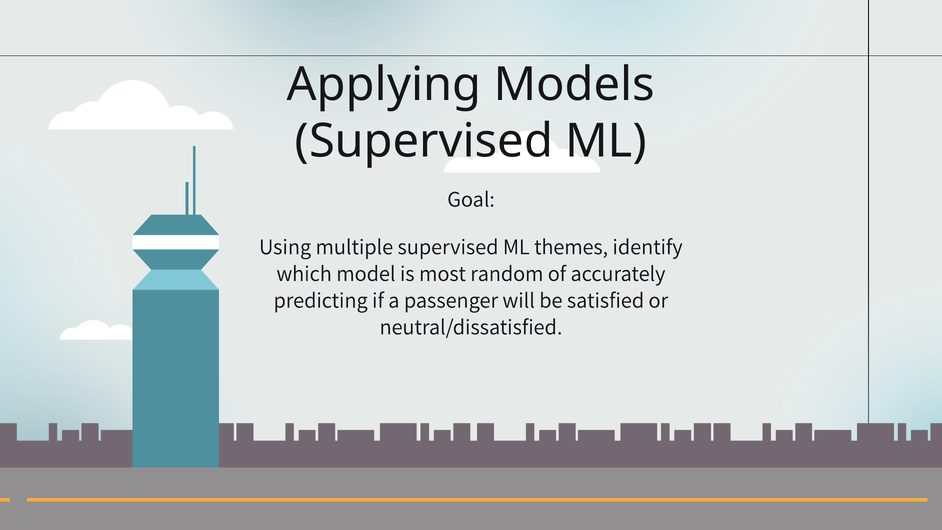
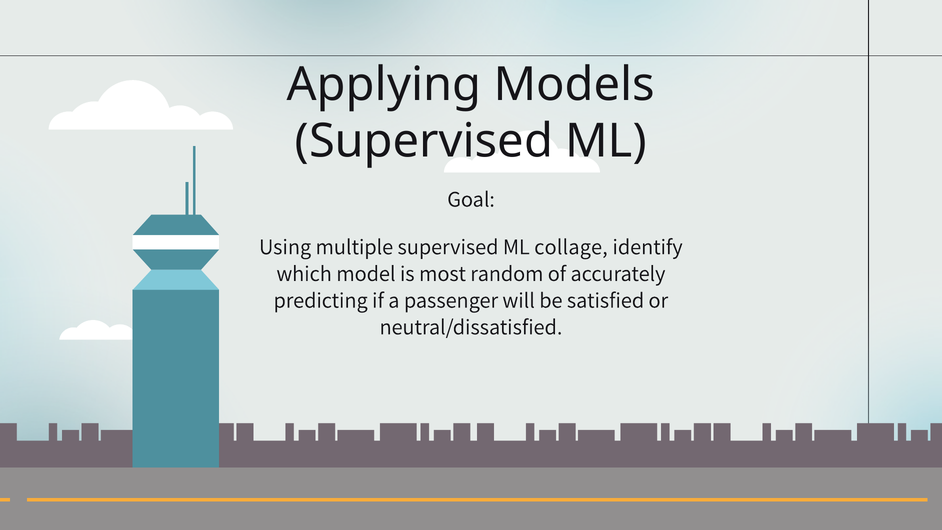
themes: themes -> collage
